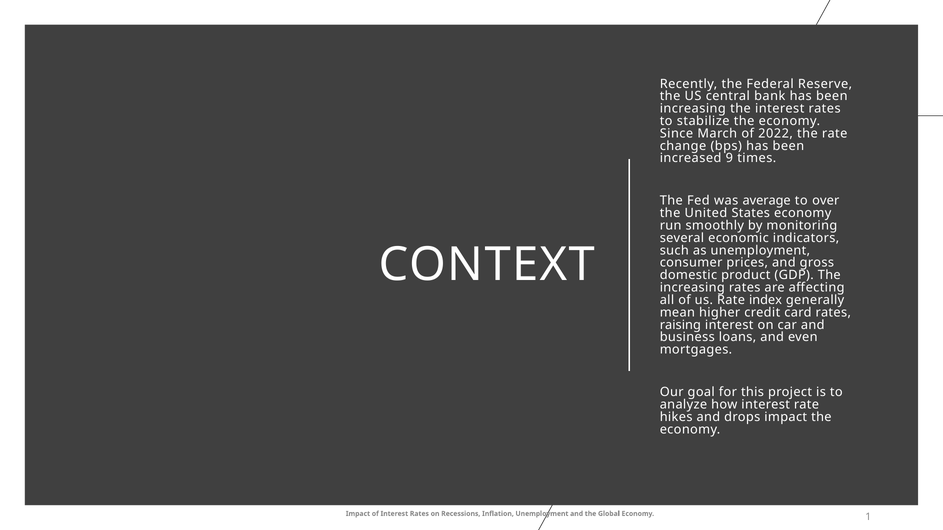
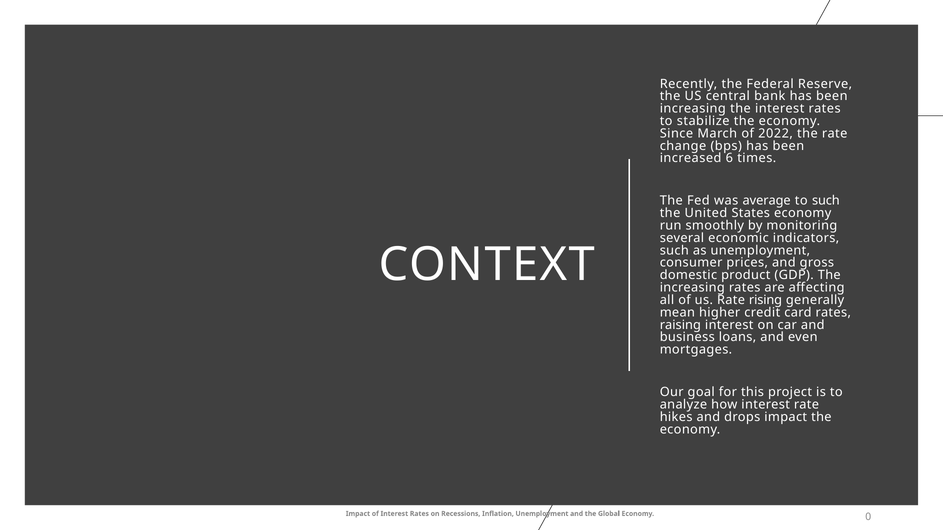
9: 9 -> 6
to over: over -> such
index: index -> rising
1: 1 -> 0
